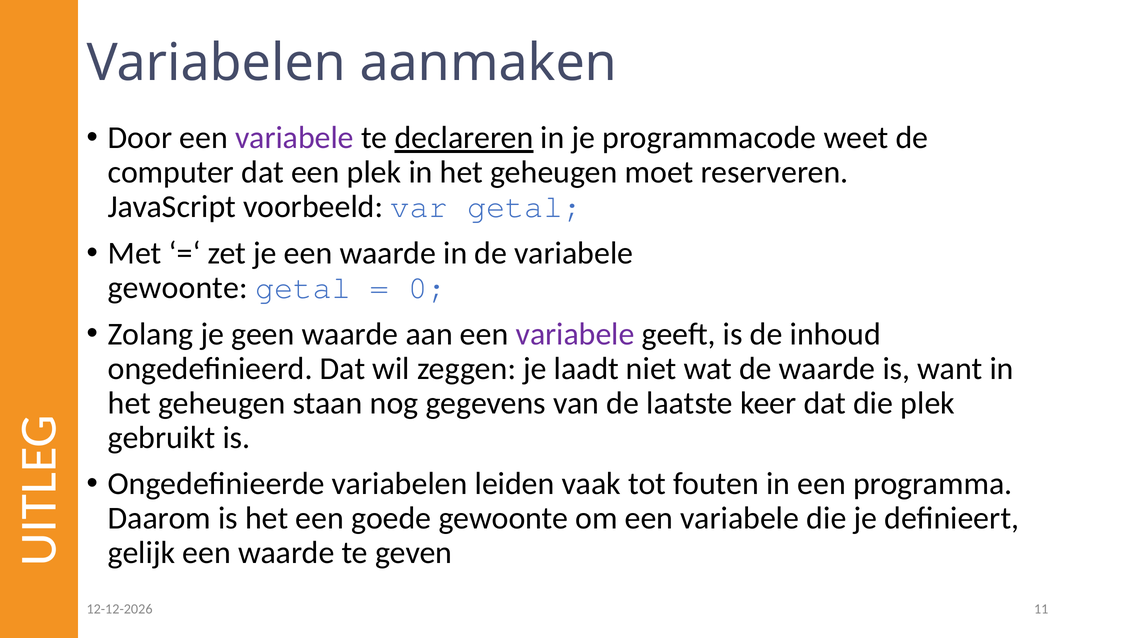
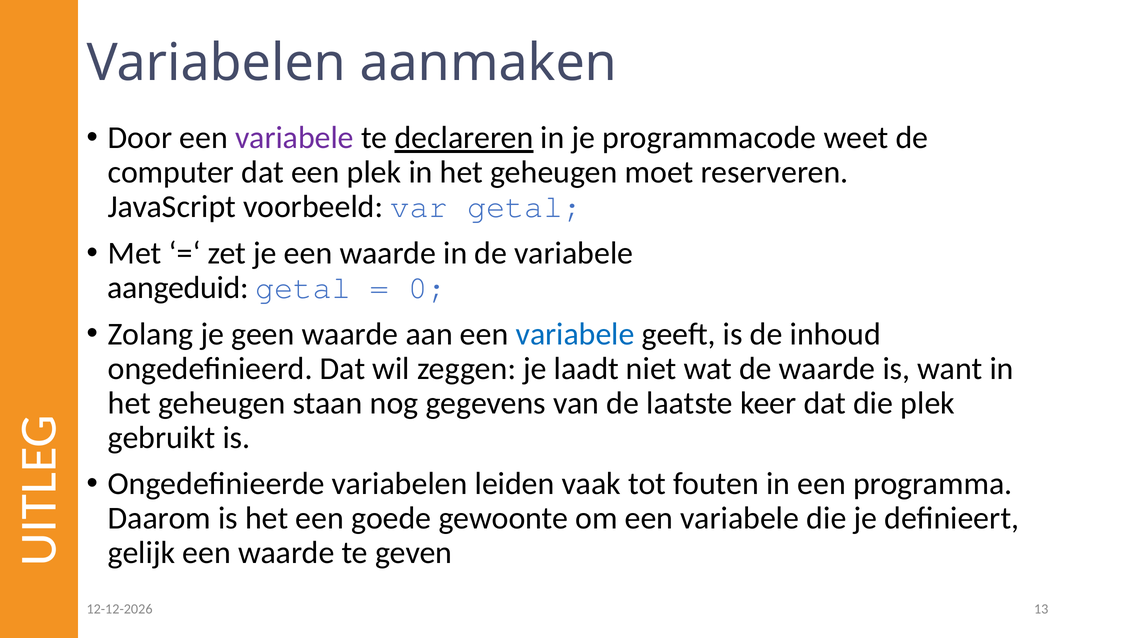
gewoonte at (178, 288): gewoonte -> aangeduid
variabele at (575, 334) colour: purple -> blue
11: 11 -> 13
